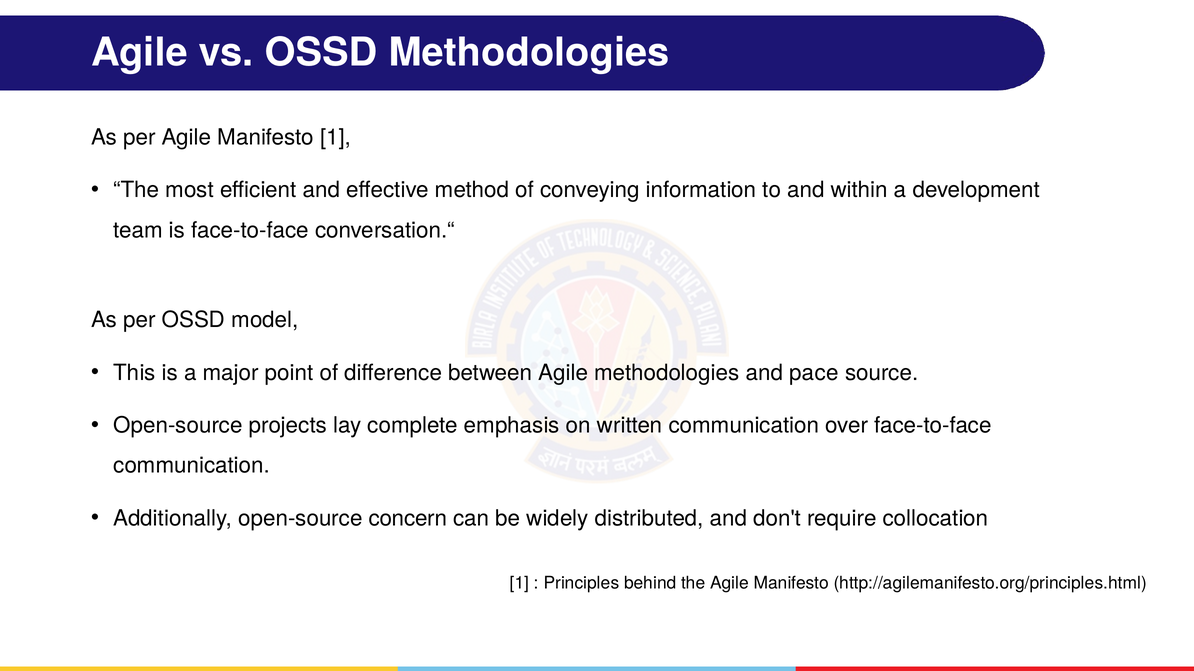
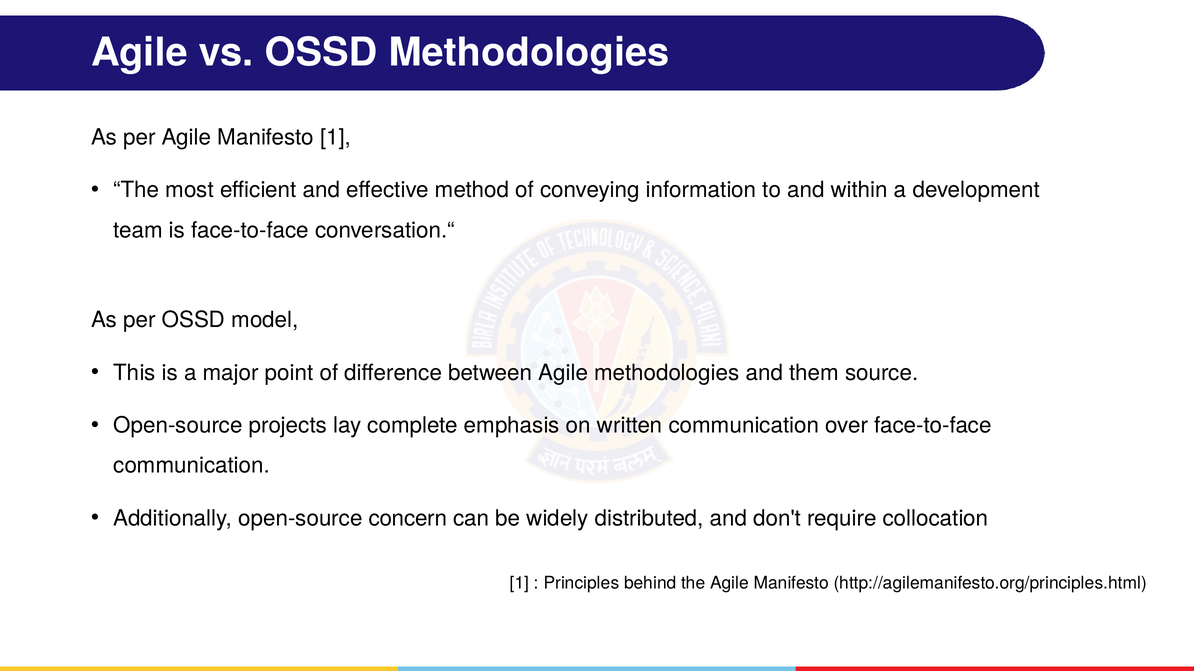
pace: pace -> them
